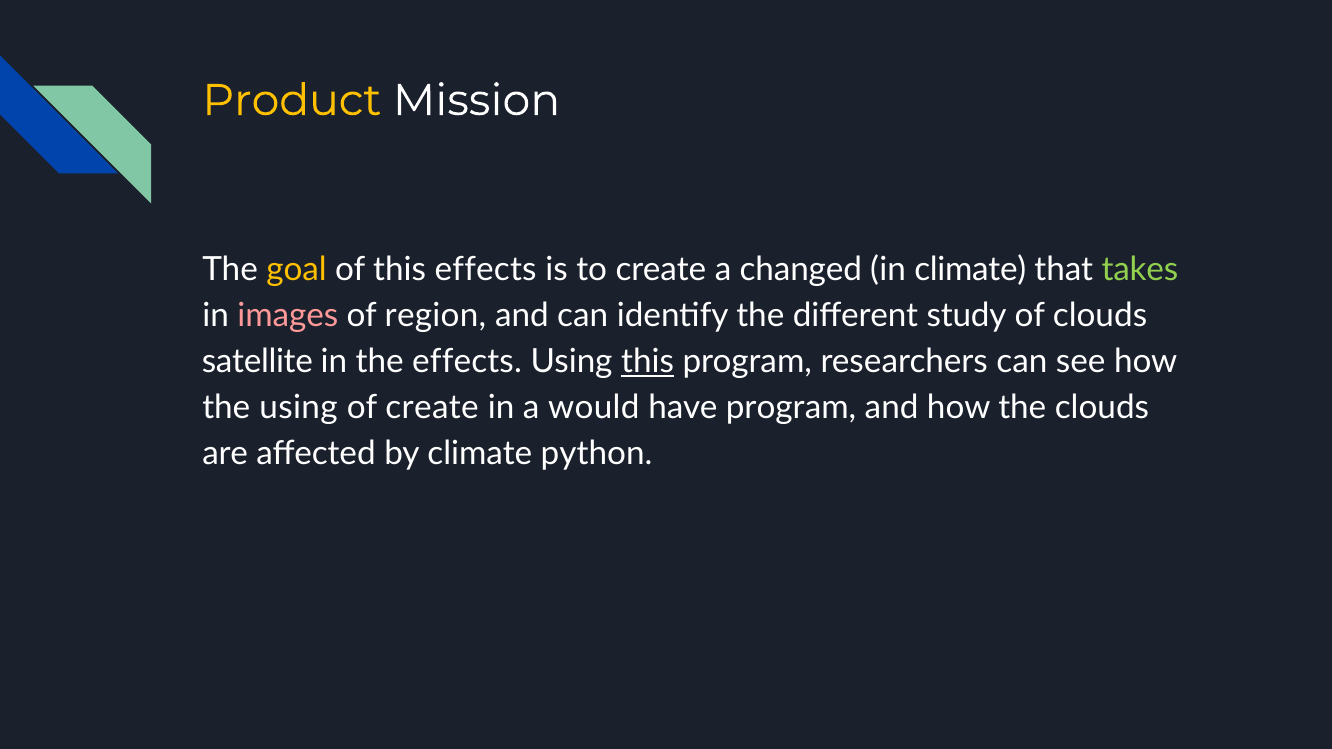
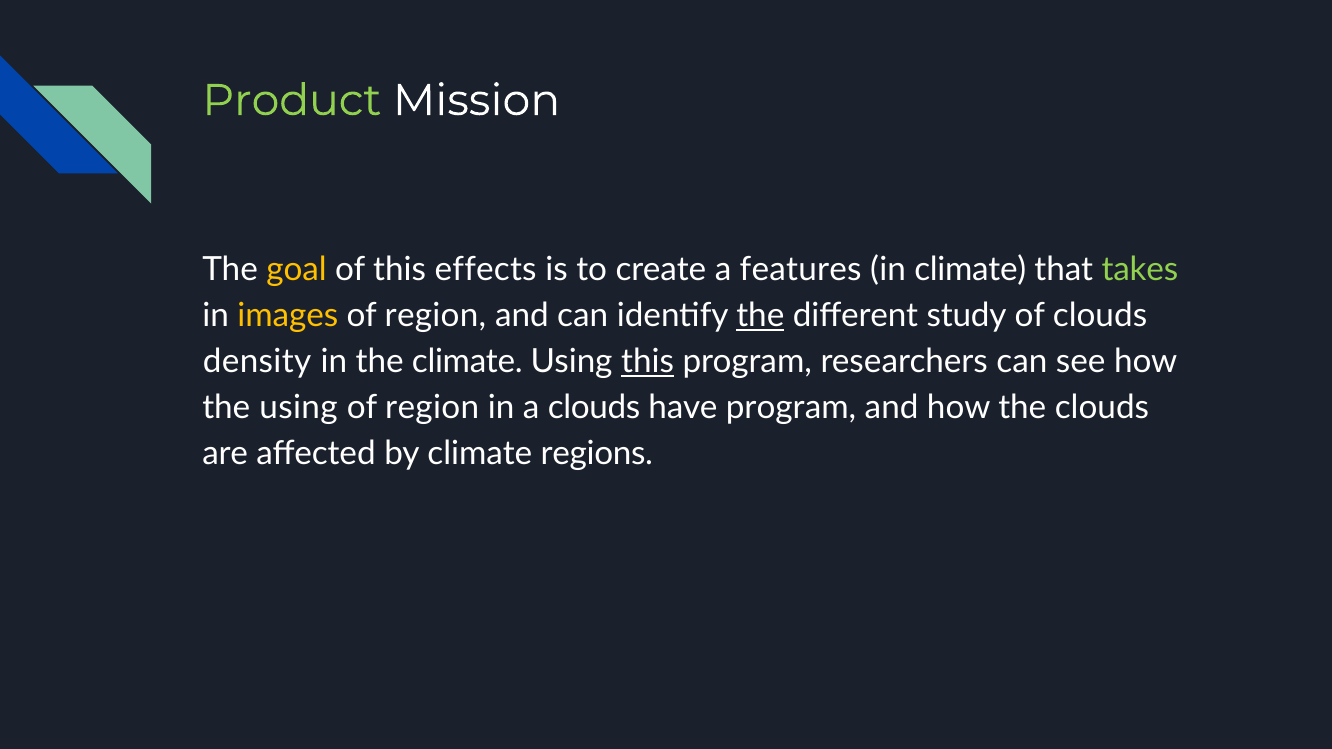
Product colour: yellow -> light green
changed: changed -> features
images colour: pink -> yellow
the at (760, 316) underline: none -> present
satellite: satellite -> density
the effects: effects -> climate
create at (432, 408): create -> region
a would: would -> clouds
python: python -> regions
